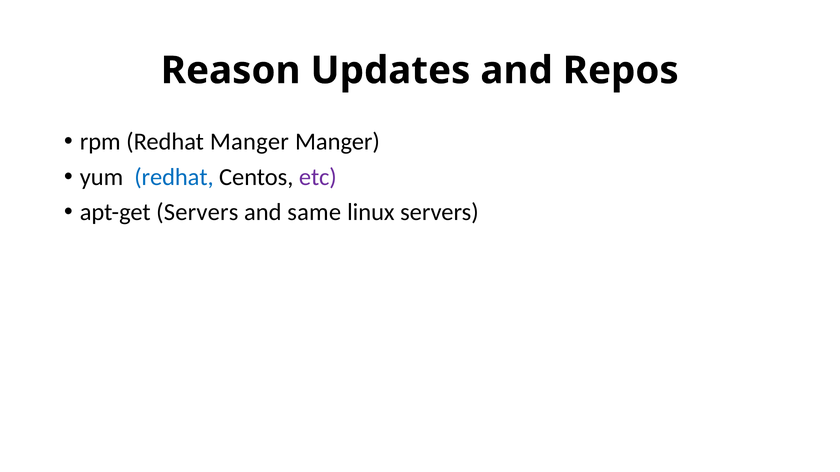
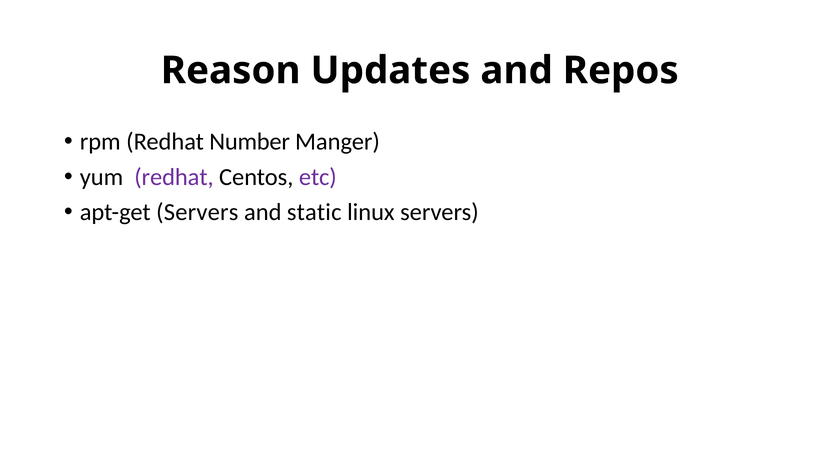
Redhat Manger: Manger -> Number
redhat at (174, 177) colour: blue -> purple
same: same -> static
